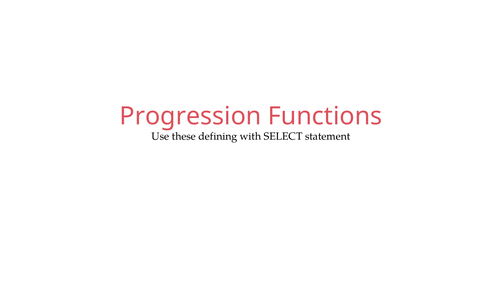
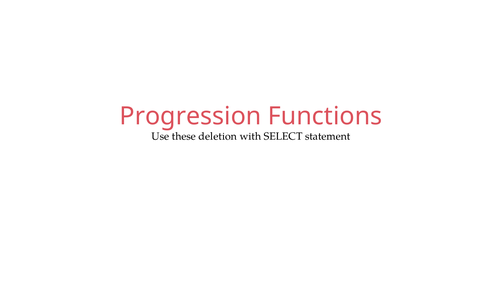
defining: defining -> deletion
